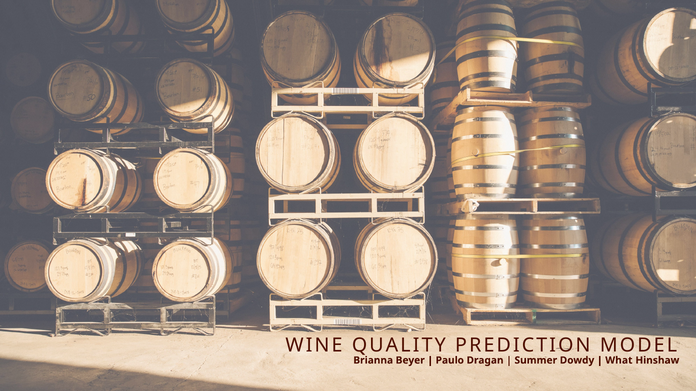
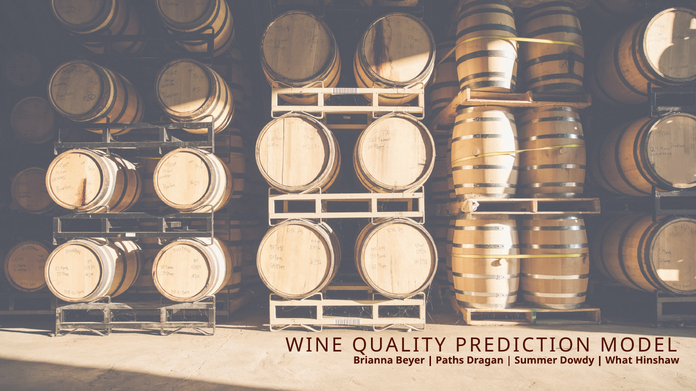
Paulo: Paulo -> Paths
